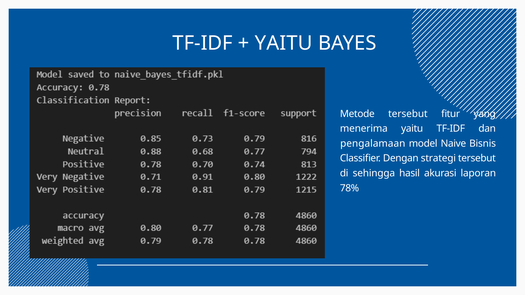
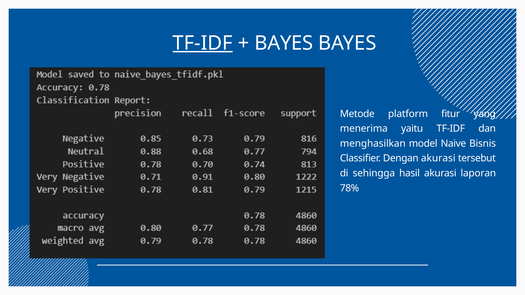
TF-IDF at (203, 43) underline: none -> present
YAITU at (284, 43): YAITU -> BAYES
Metode tersebut: tersebut -> platform
pengalamaan: pengalamaan -> menghasilkan
Dengan strategi: strategi -> akurasi
